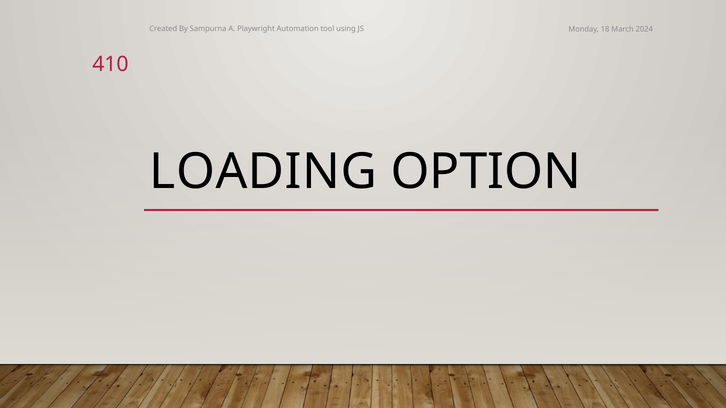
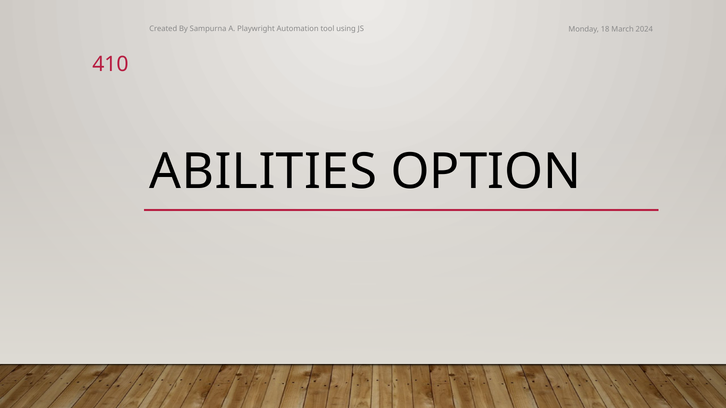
LOADING: LOADING -> ABILITIES
